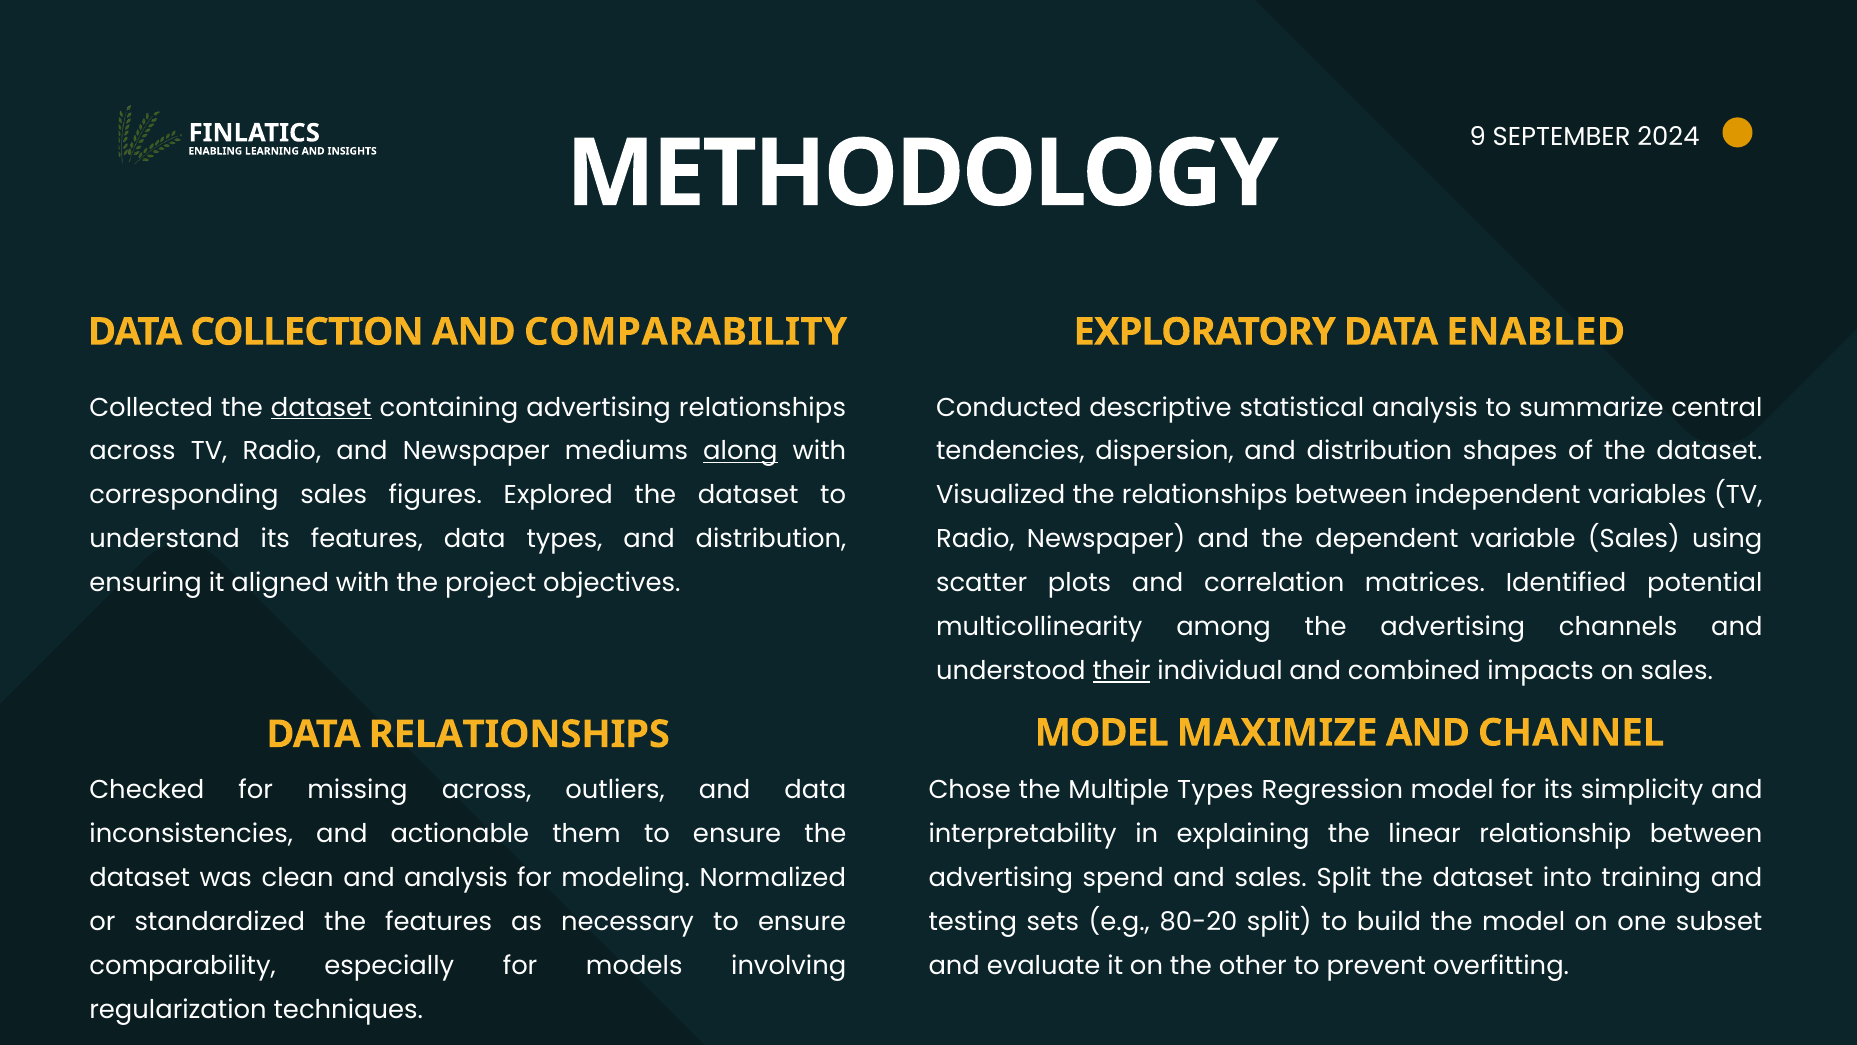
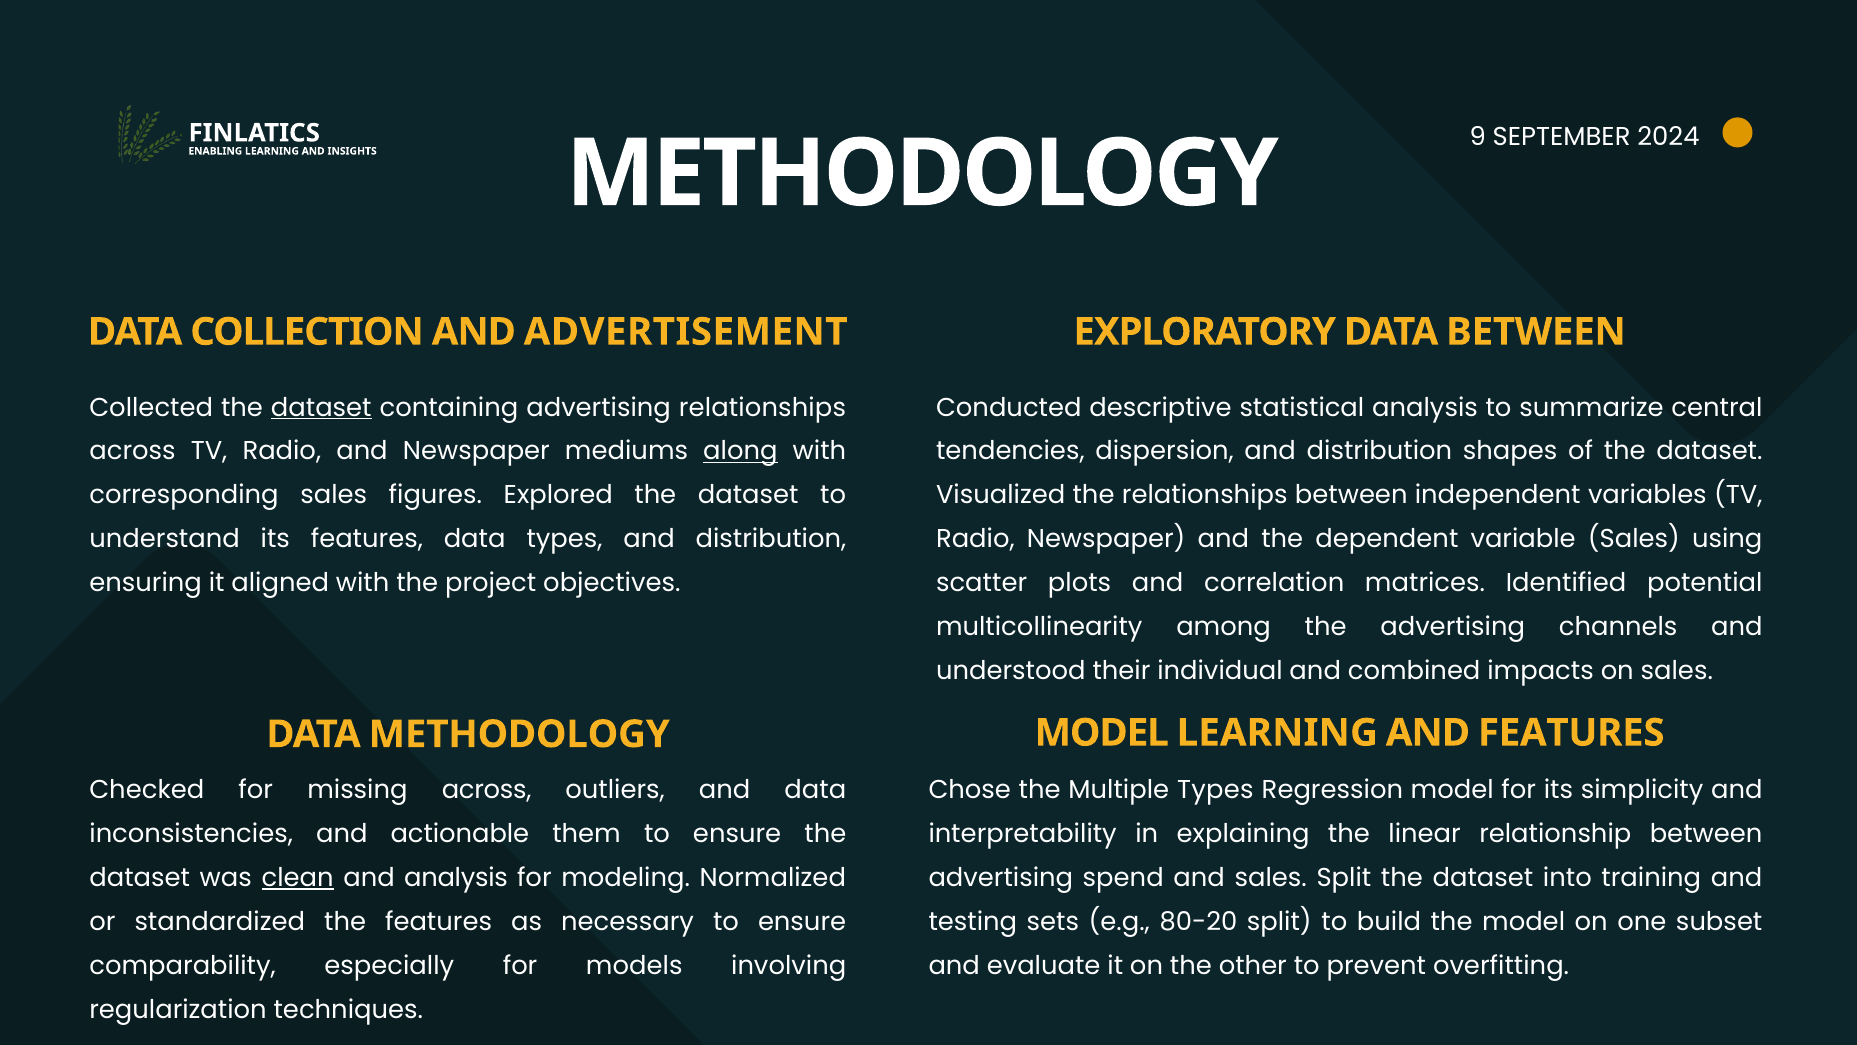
AND COMPARABILITY: COMPARABILITY -> ADVERTISEMENT
DATA ENABLED: ENABLED -> BETWEEN
their underline: present -> none
MODEL MAXIMIZE: MAXIMIZE -> LEARNING
AND CHANNEL: CHANNEL -> FEATURES
DATA RELATIONSHIPS: RELATIONSHIPS -> METHODOLOGY
clean underline: none -> present
